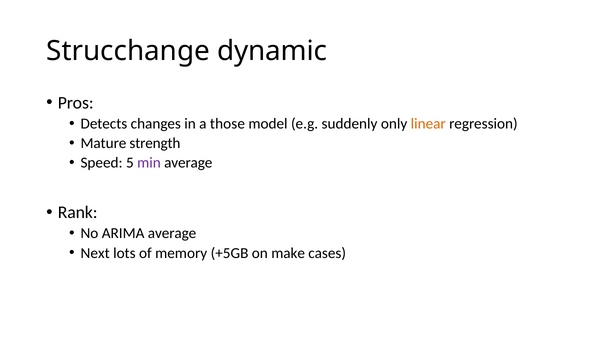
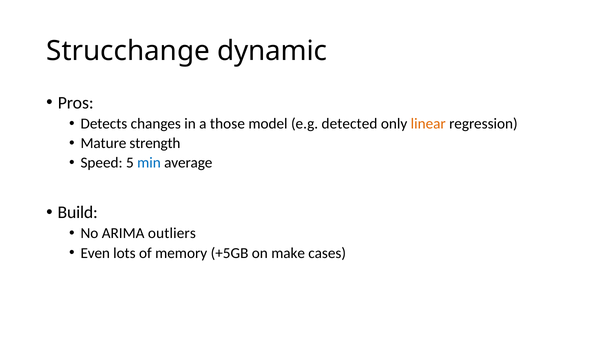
suddenly: suddenly -> detected
min colour: purple -> blue
Rank: Rank -> Build
ARIMA average: average -> outliers
Next: Next -> Even
